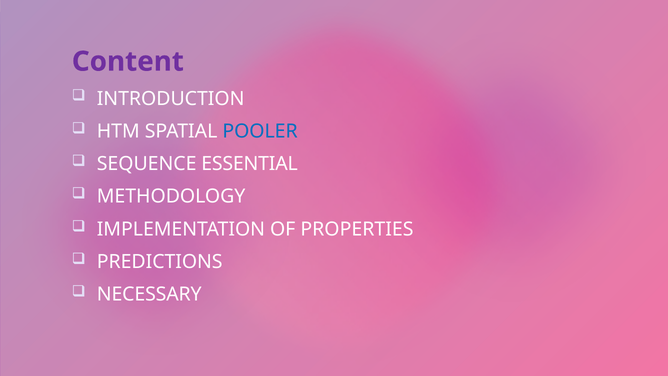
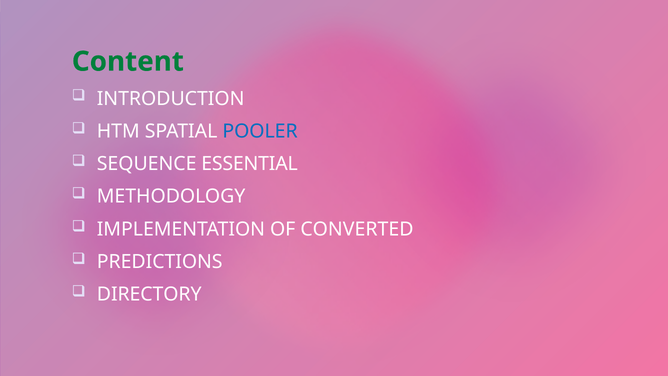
Content colour: purple -> green
PROPERTIES: PROPERTIES -> CONVERTED
NECESSARY: NECESSARY -> DIRECTORY
